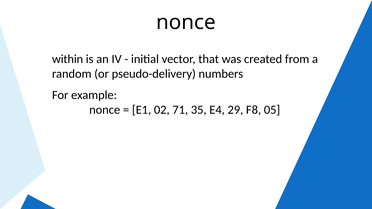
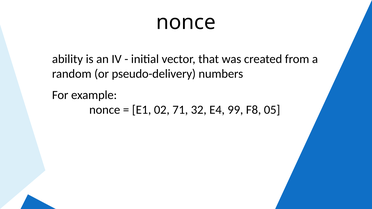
within: within -> ability
35: 35 -> 32
29: 29 -> 99
